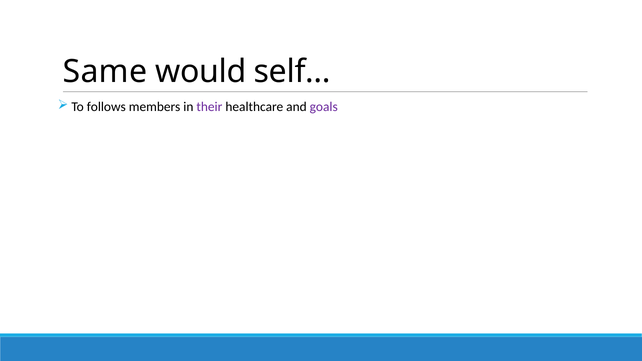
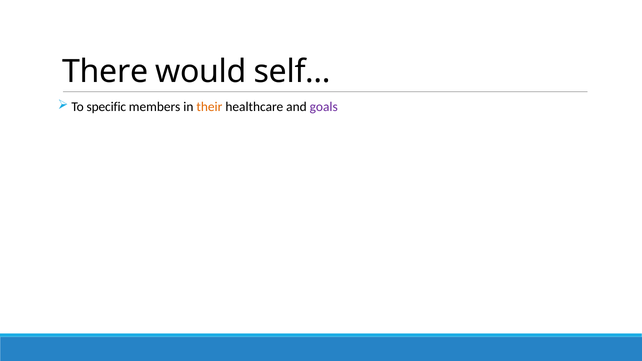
Same: Same -> There
follows: follows -> specific
their colour: purple -> orange
